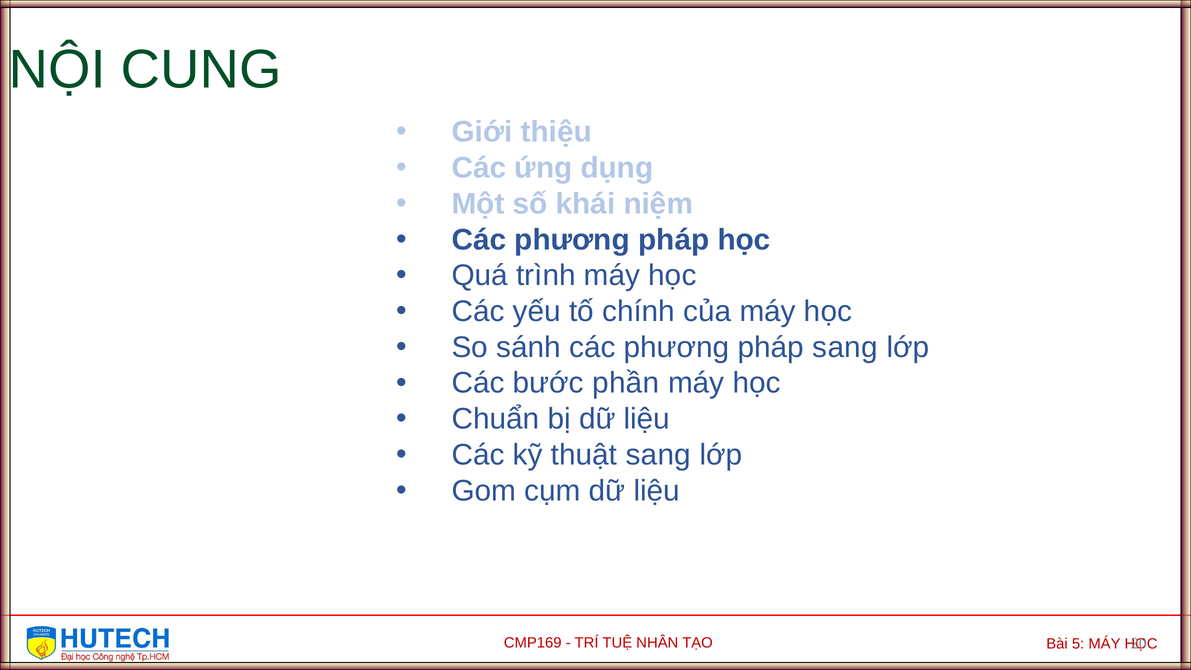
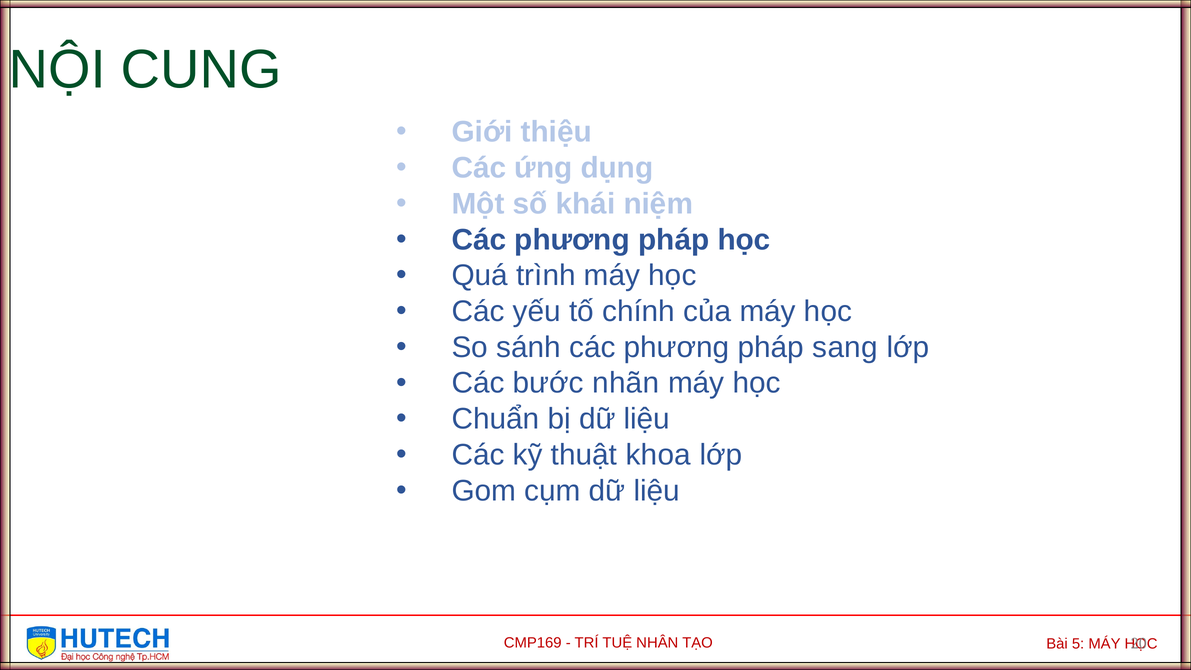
phần: phần -> nhãn
thuật sang: sang -> khoa
